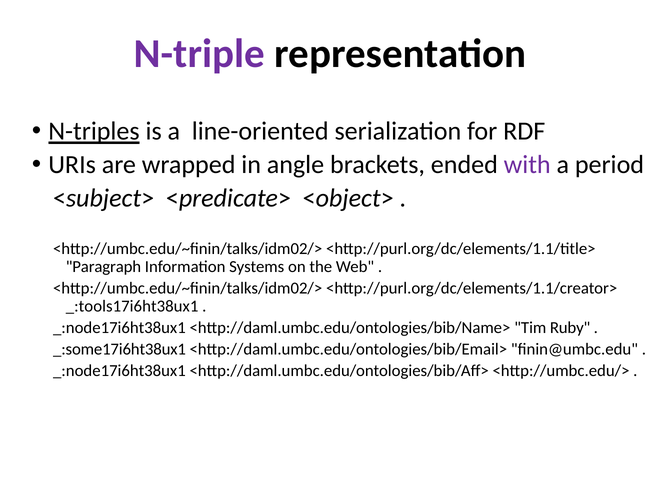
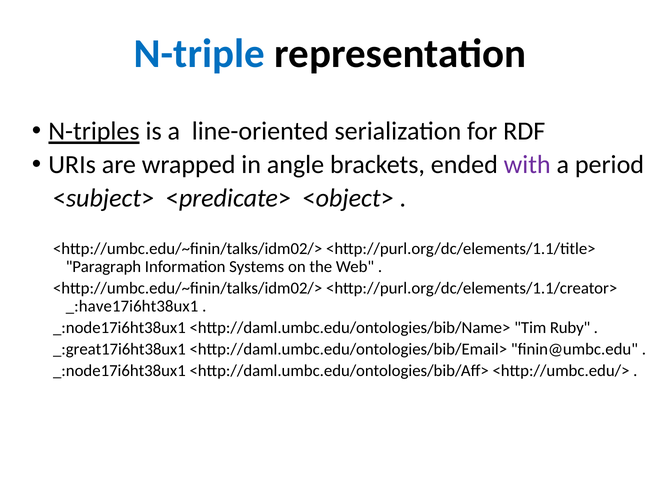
N-triple colour: purple -> blue
_:tools17i6ht38ux1: _:tools17i6ht38ux1 -> _:have17i6ht38ux1
_:some17i6ht38ux1: _:some17i6ht38ux1 -> _:great17i6ht38ux1
